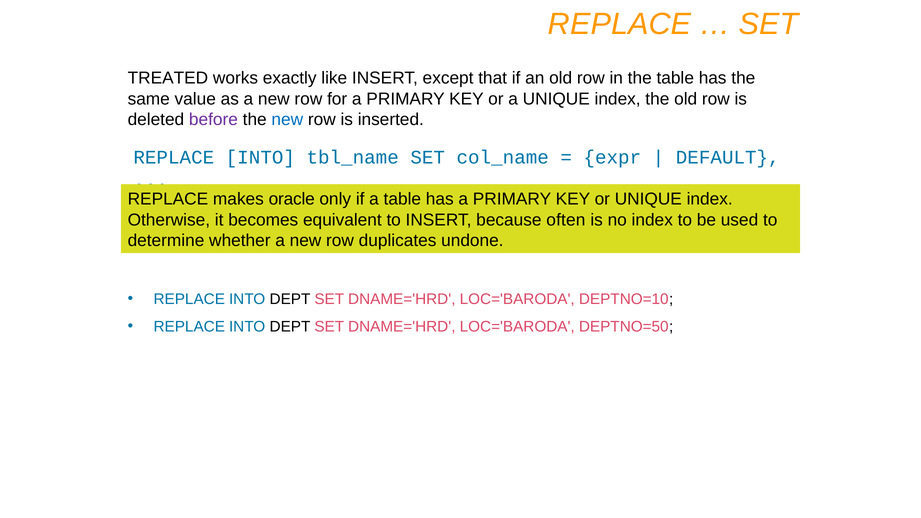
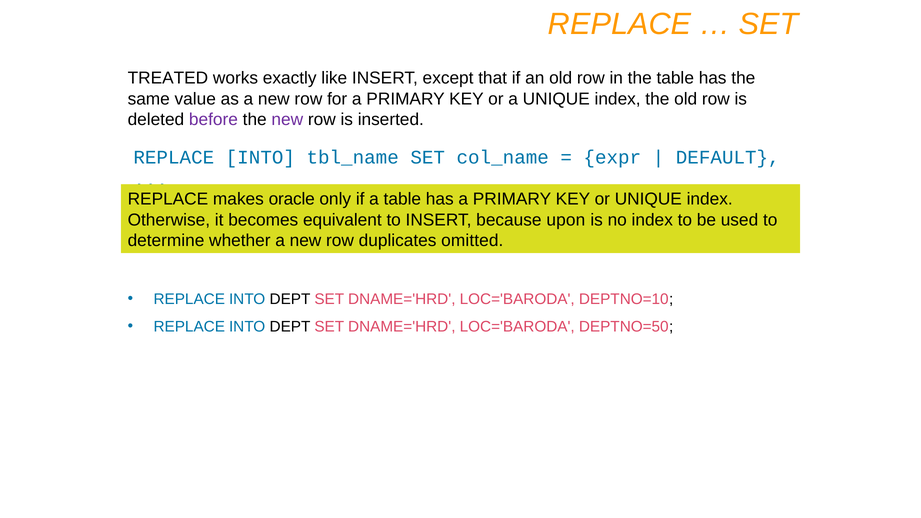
new at (287, 120) colour: blue -> purple
often: often -> upon
undone: undone -> omitted
